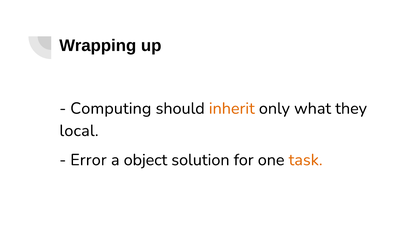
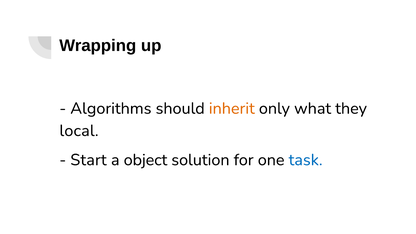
Computing: Computing -> Algorithms
Error: Error -> Start
task colour: orange -> blue
